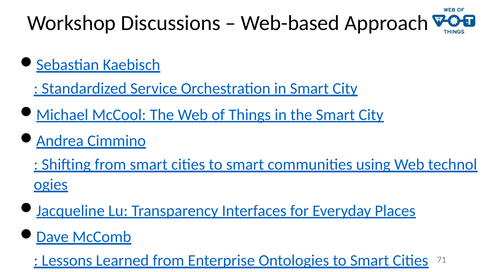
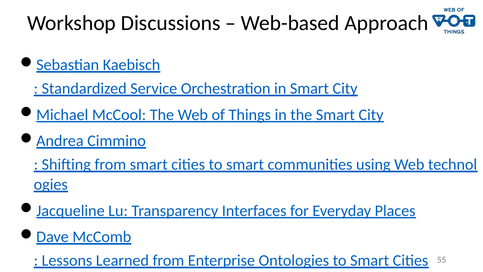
71: 71 -> 55
